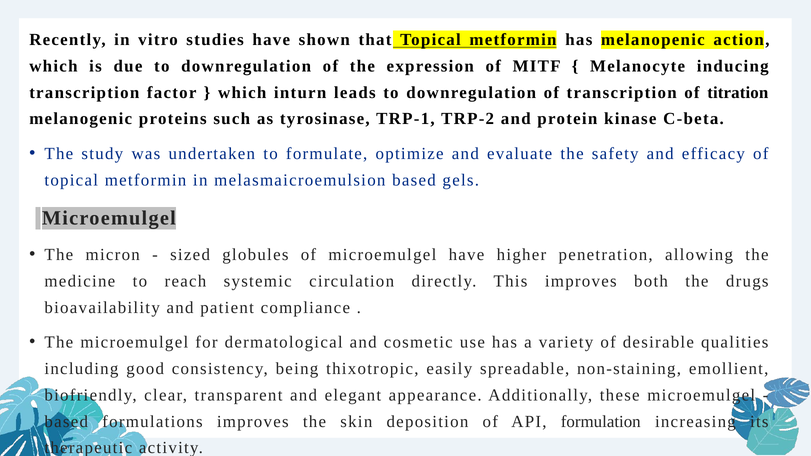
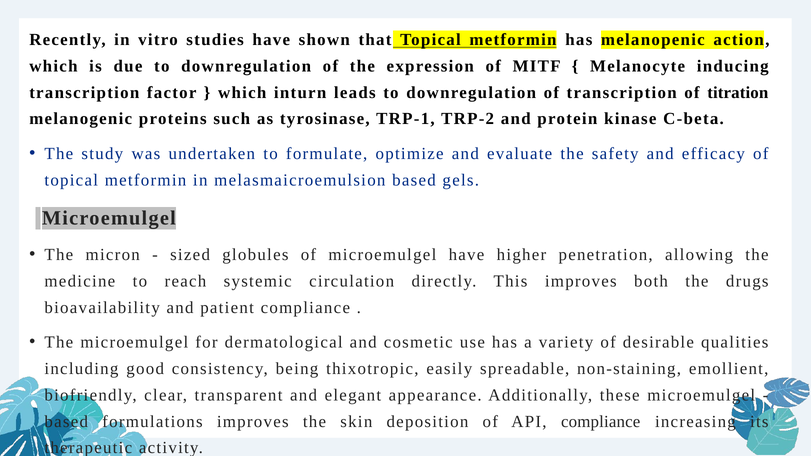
API formulation: formulation -> compliance
